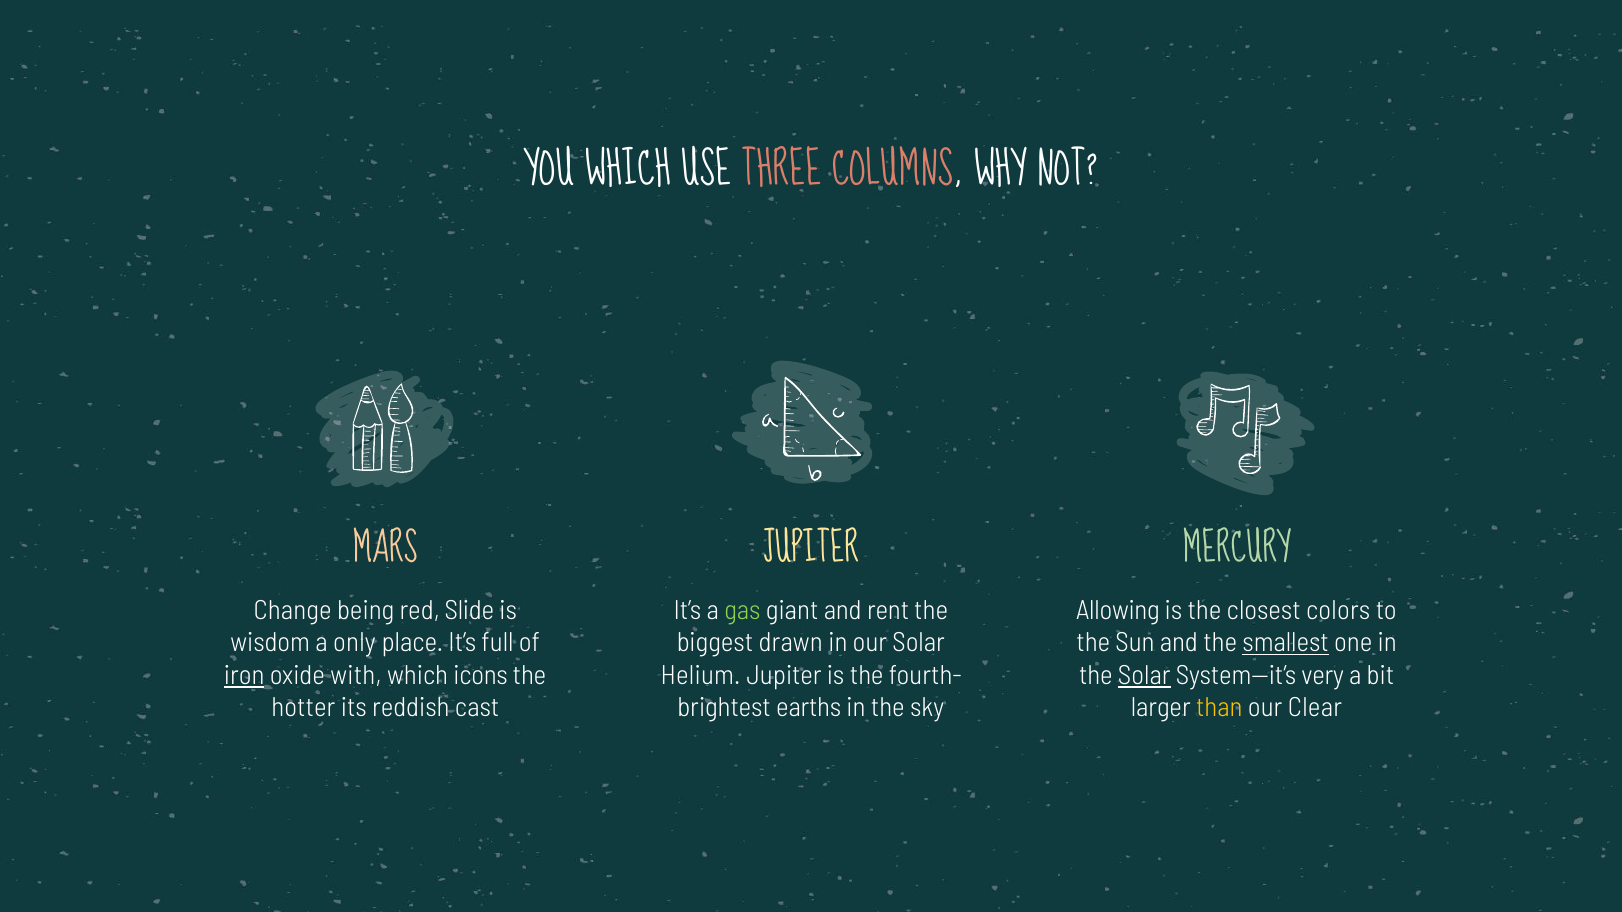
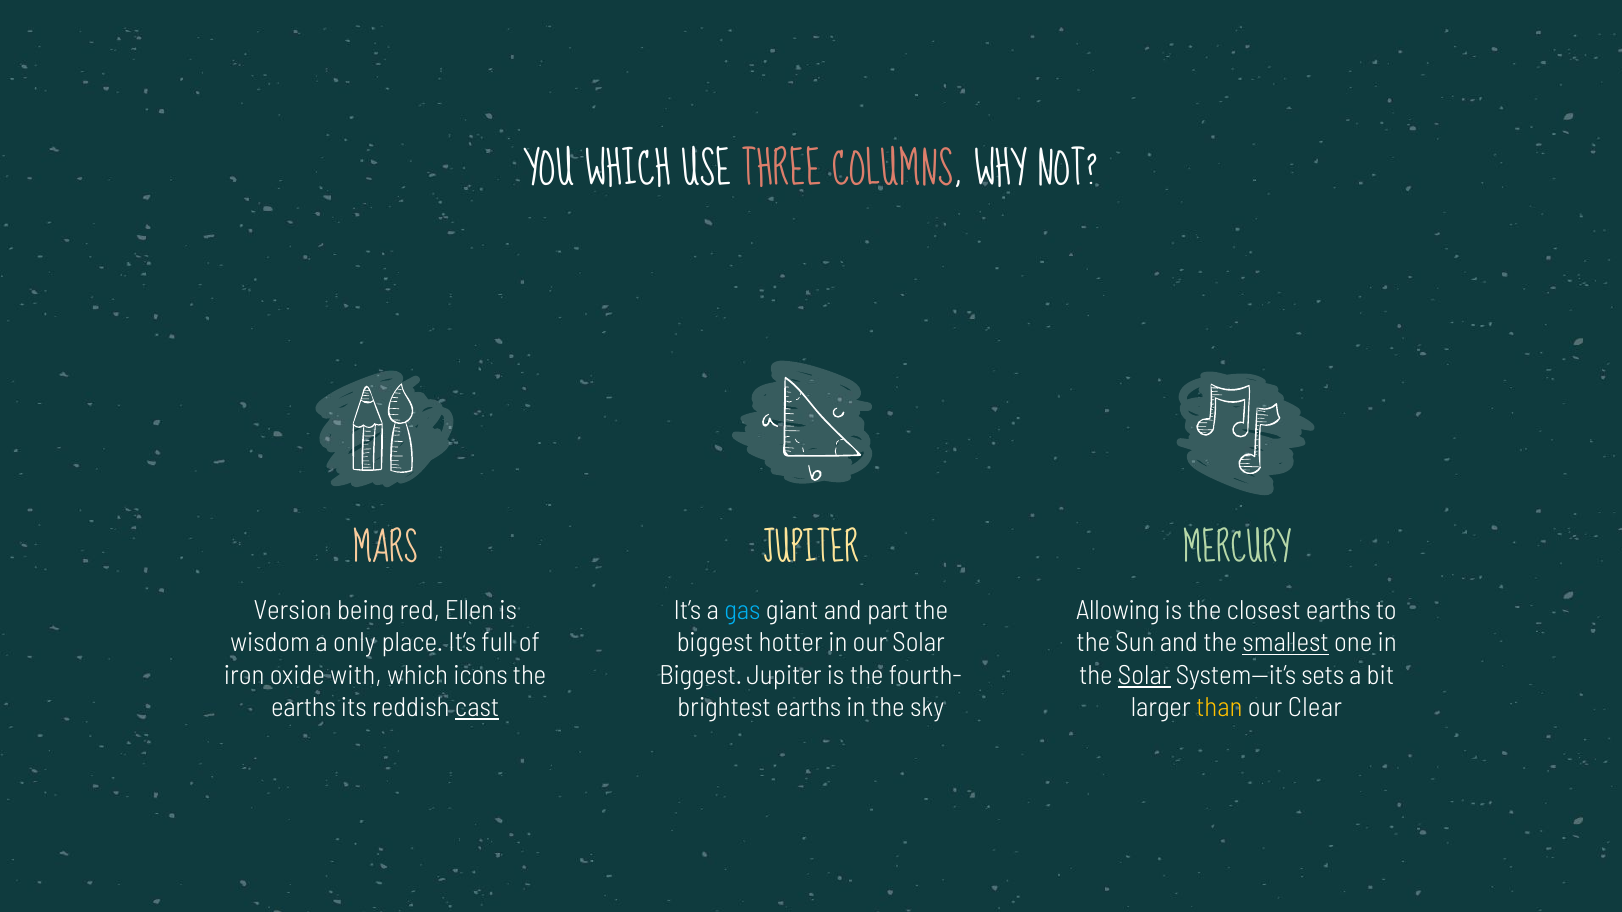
Change: Change -> Version
Slide: Slide -> Ellen
gas colour: light green -> light blue
rent: rent -> part
closest colors: colors -> earths
drawn: drawn -> hotter
iron underline: present -> none
Helium at (700, 676): Helium -> Biggest
very: very -> sets
hotter at (303, 708): hotter -> earths
cast underline: none -> present
